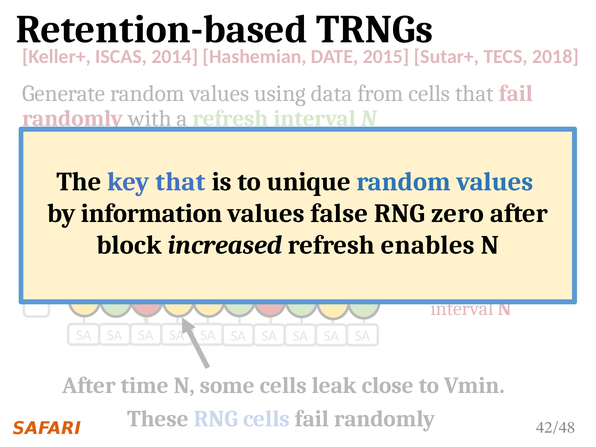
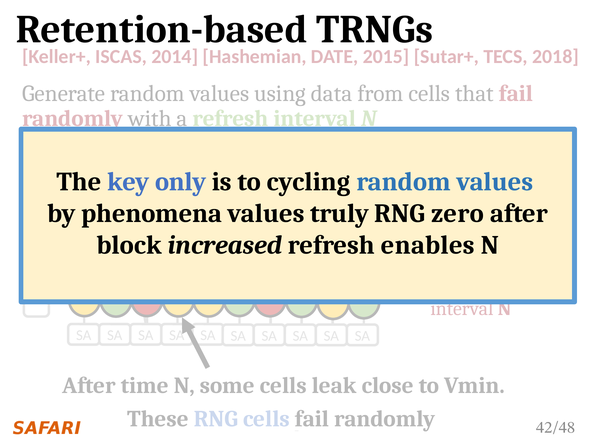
key that: that -> only
unique: unique -> cycling
information: information -> phenomena
false: false -> truly
